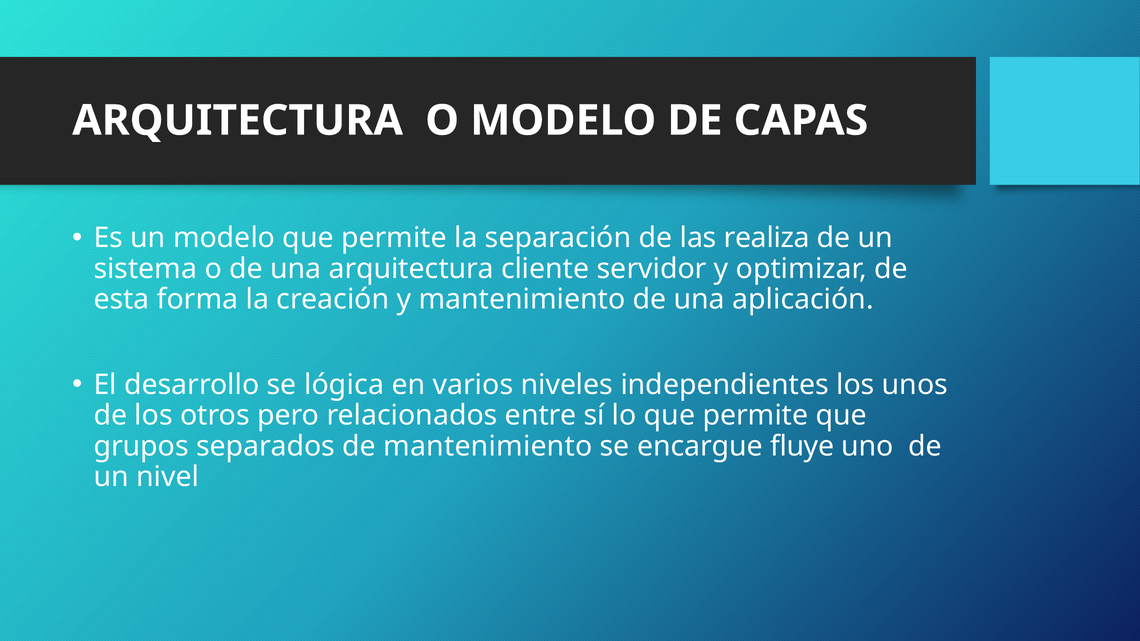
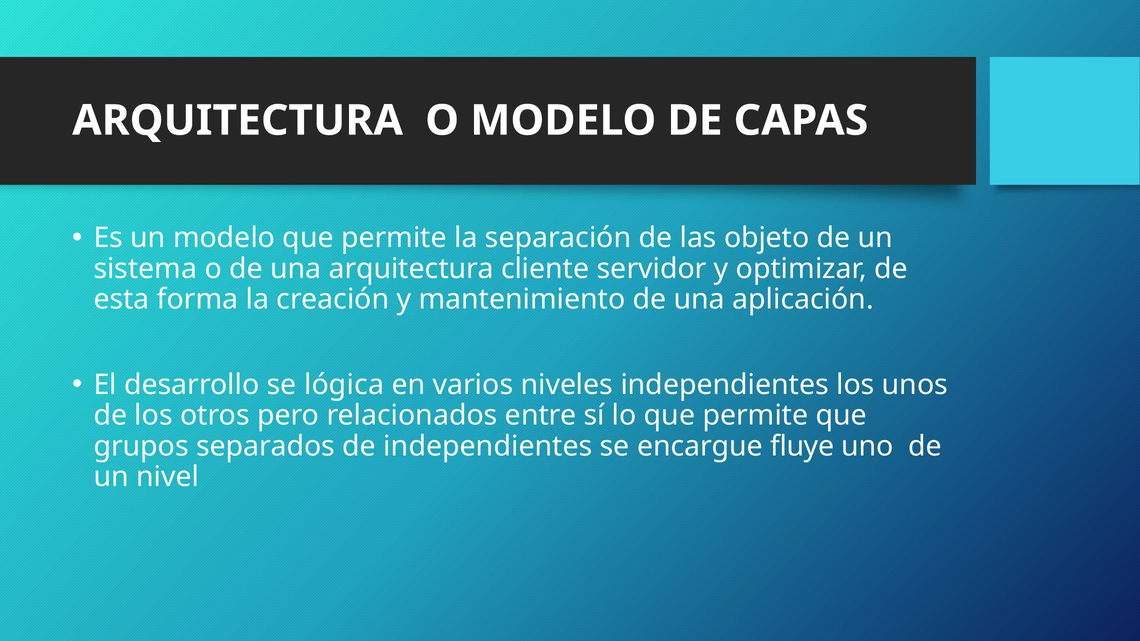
realiza: realiza -> objeto
de mantenimiento: mantenimiento -> independientes
